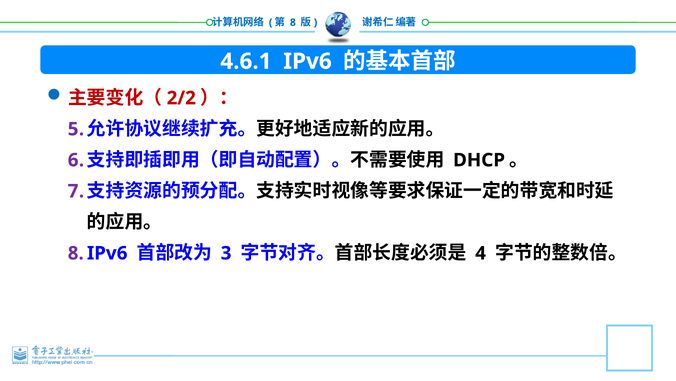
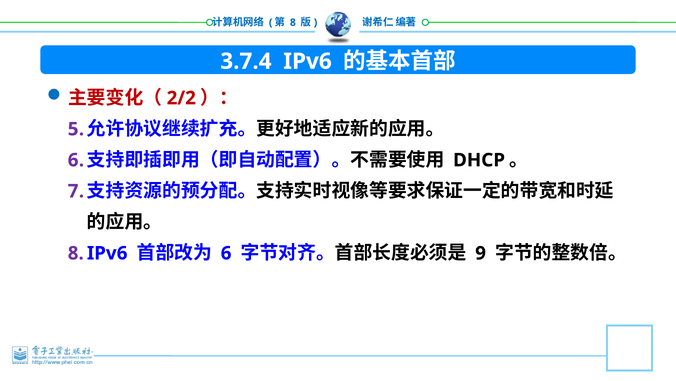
4.6.1: 4.6.1 -> 3.7.4
3 at (226, 253): 3 -> 6
4: 4 -> 9
